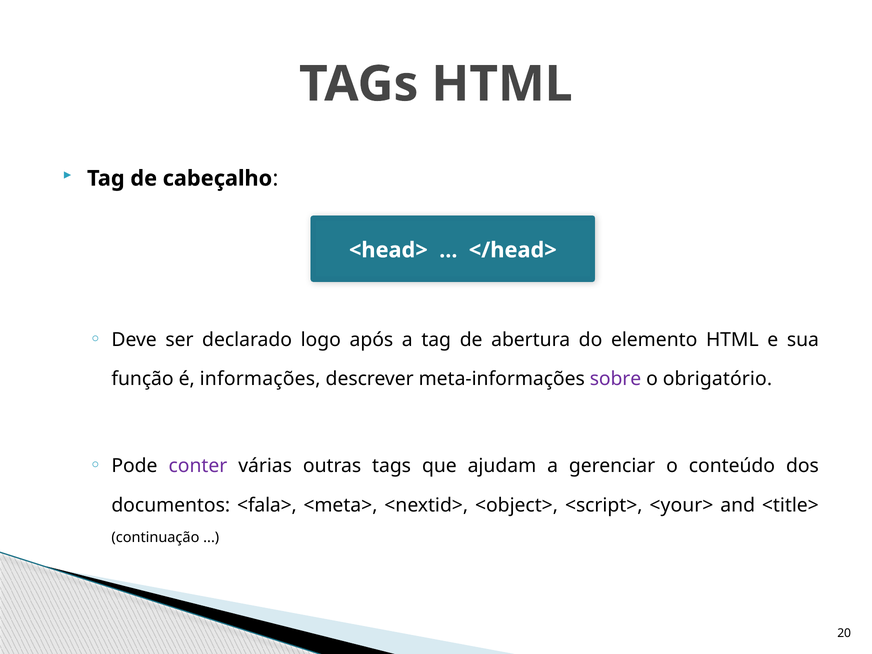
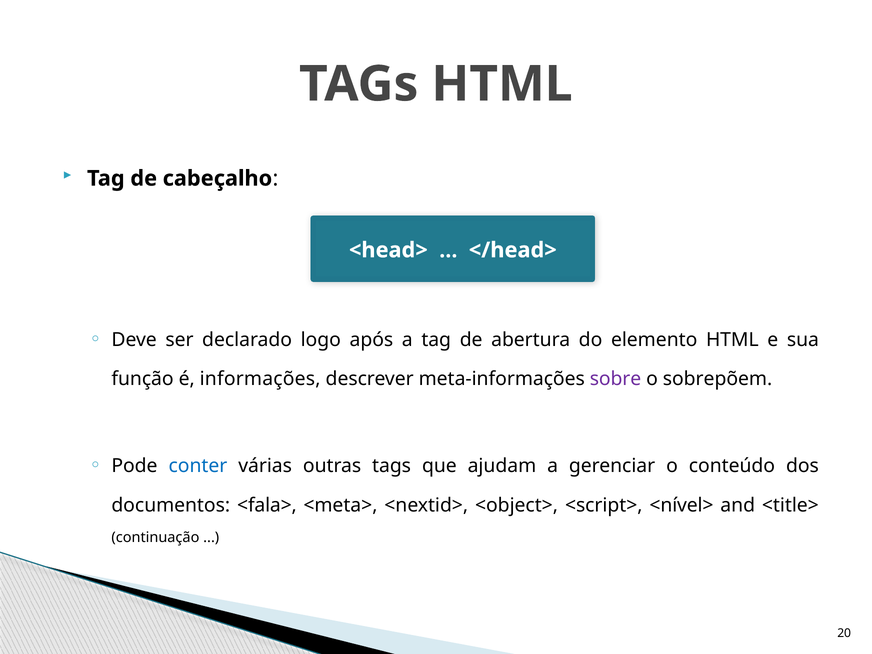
obrigatório: obrigatório -> sobrepõem
conter colour: purple -> blue
<your>: <your> -> <nível>
